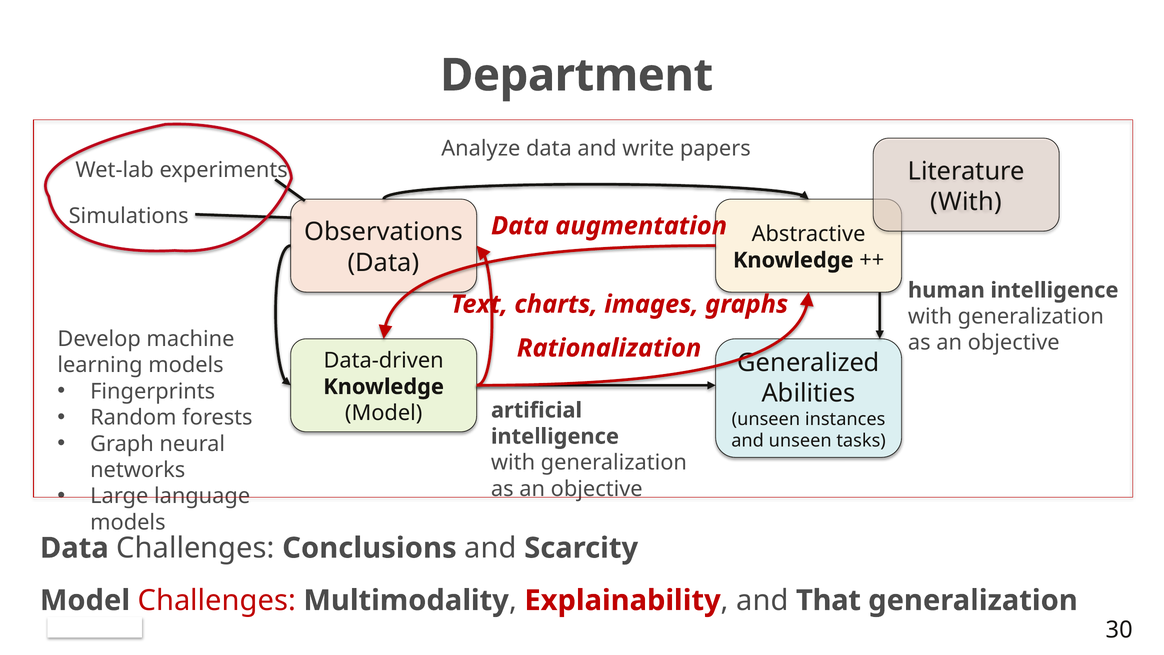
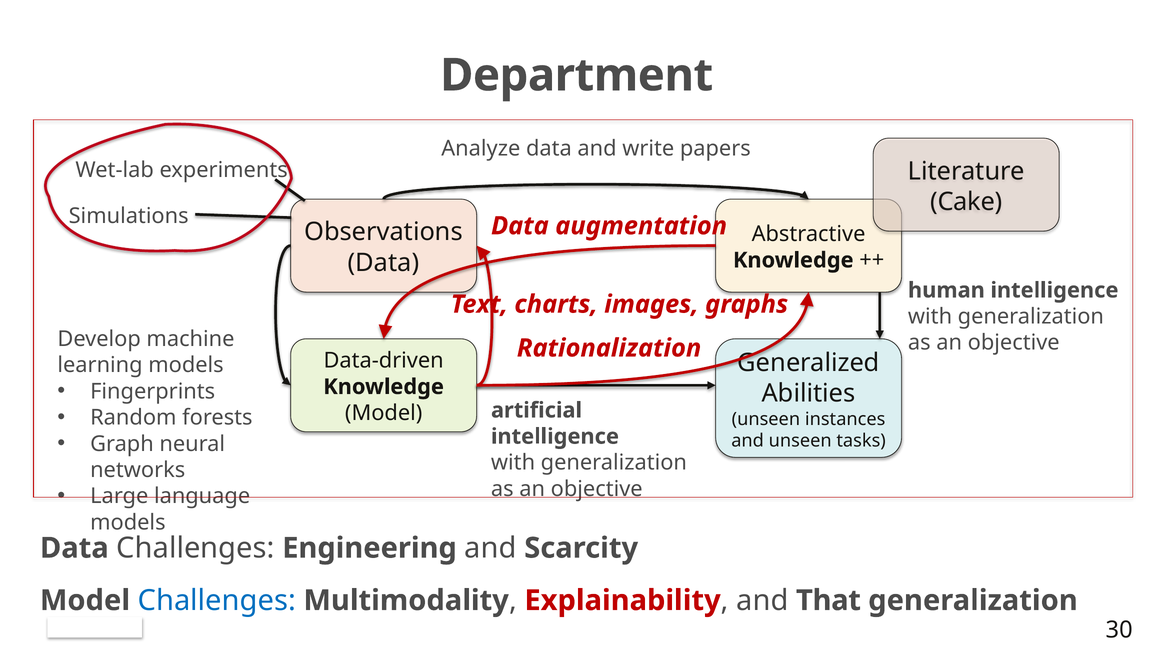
With at (966, 202): With -> Cake
Conclusions: Conclusions -> Engineering
Challenges at (217, 600) colour: red -> blue
